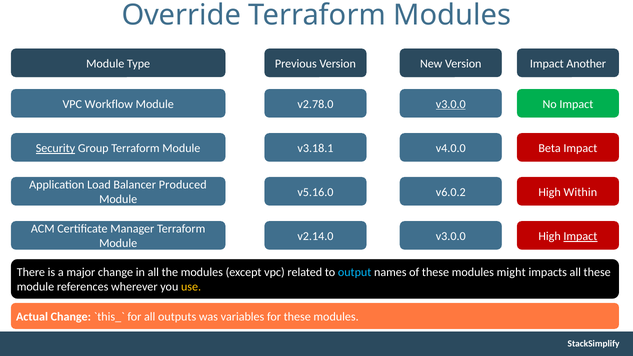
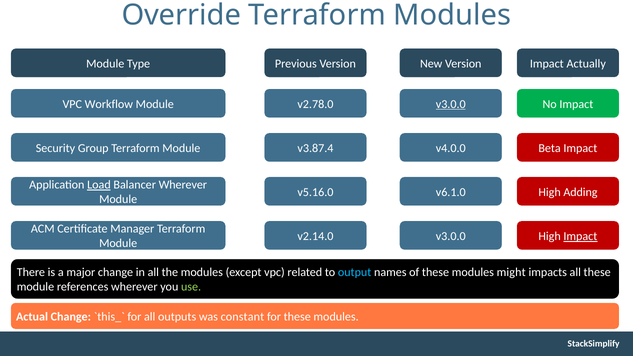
Another: Another -> Actually
Security underline: present -> none
v3.18.1: v3.18.1 -> v3.87.4
Load underline: none -> present
Balancer Produced: Produced -> Wherever
v6.0.2: v6.0.2 -> v6.1.0
Within: Within -> Adding
use colour: yellow -> light green
variables: variables -> constant
